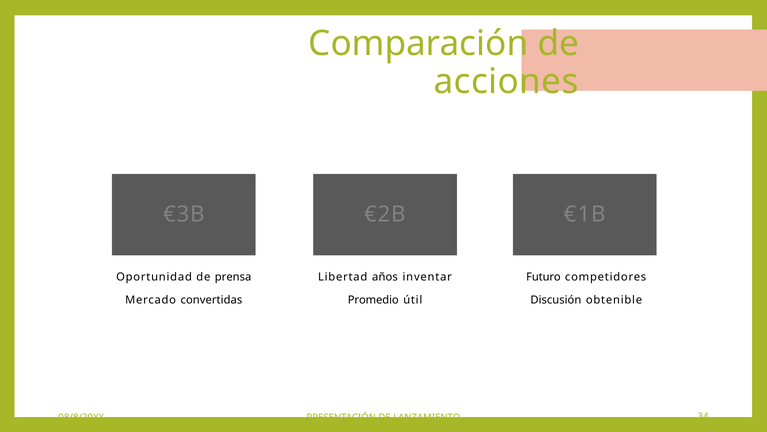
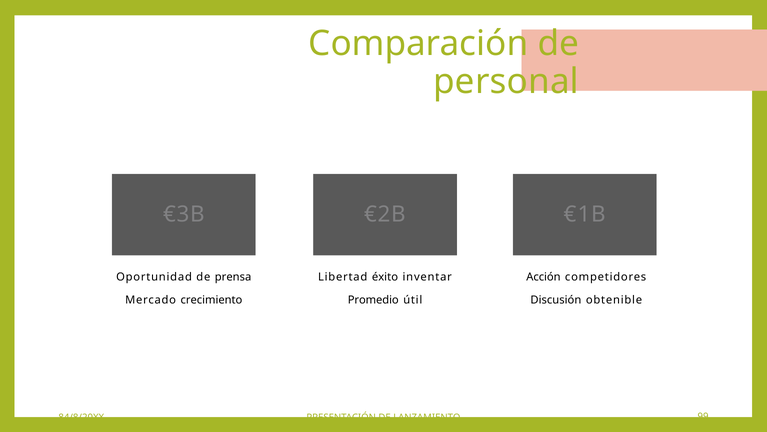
acciones: acciones -> personal
años: años -> éxito
Futuro: Futuro -> Acción
convertidas: convertidas -> crecimiento
08/8/20XX: 08/8/20XX -> 84/8/20XX
34: 34 -> 99
